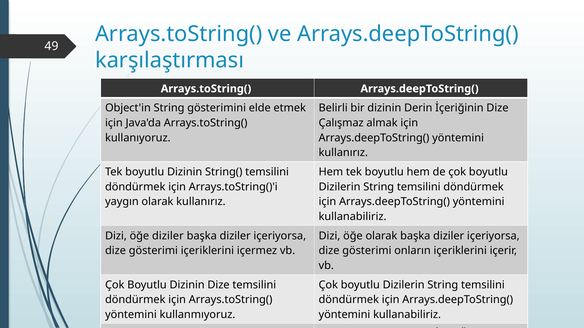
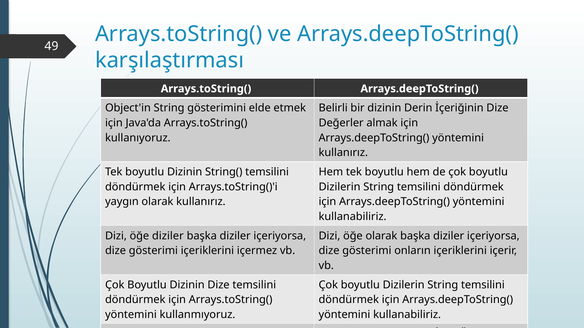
Çalışmaz at (341, 123): Çalışmaz -> Değerler
